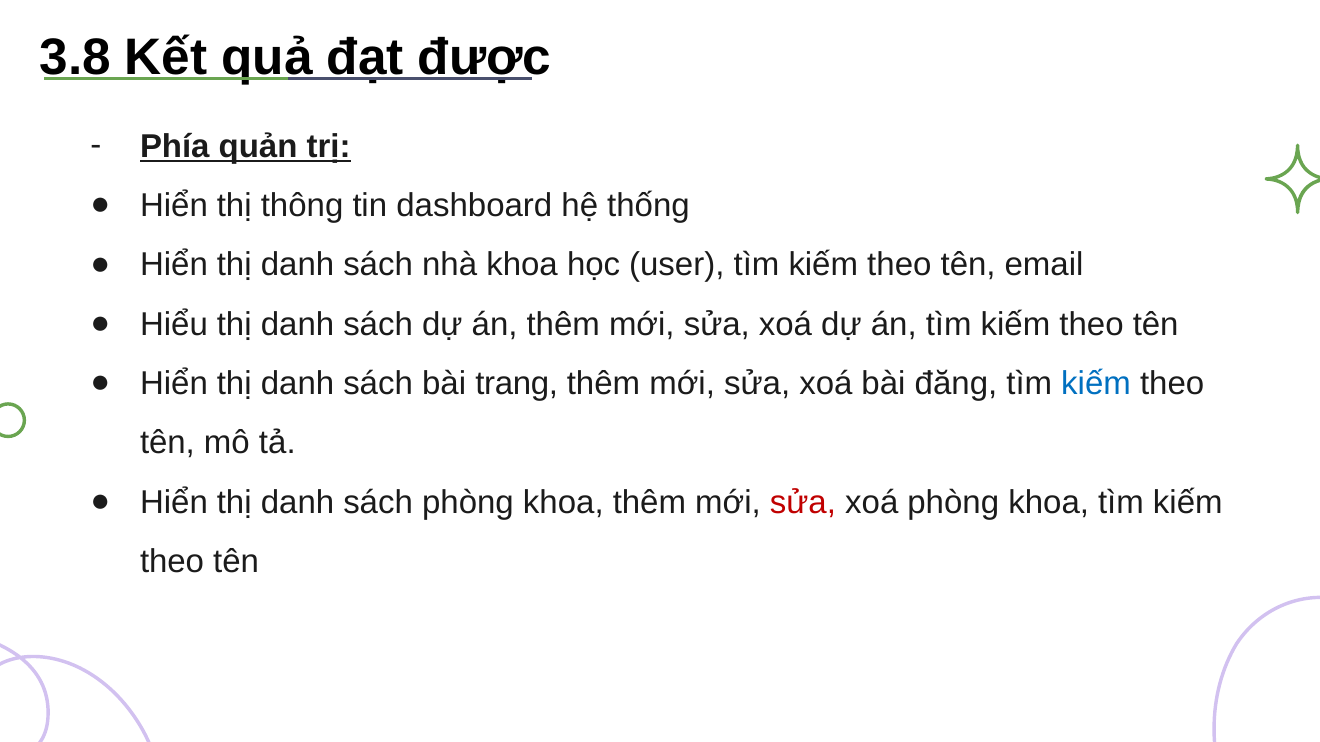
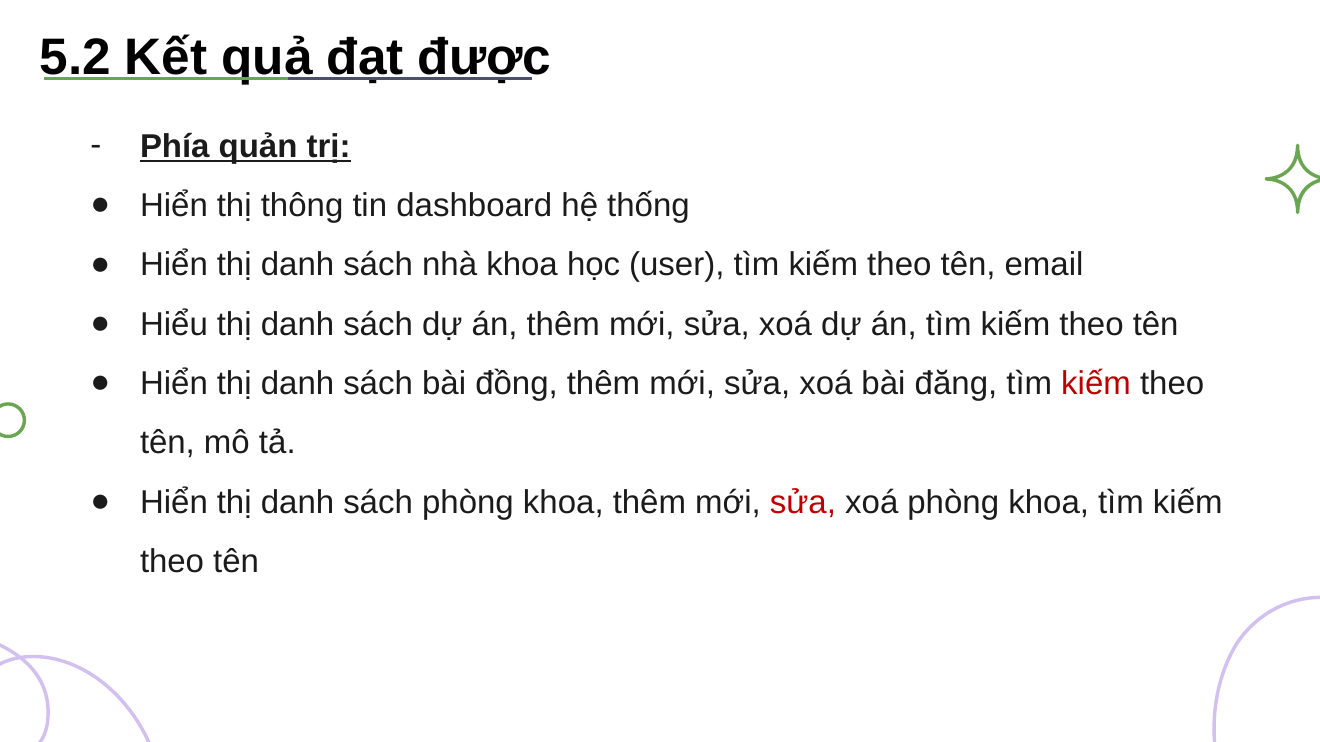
3.8: 3.8 -> 5.2
trang: trang -> đồng
kiếm at (1096, 384) colour: blue -> red
